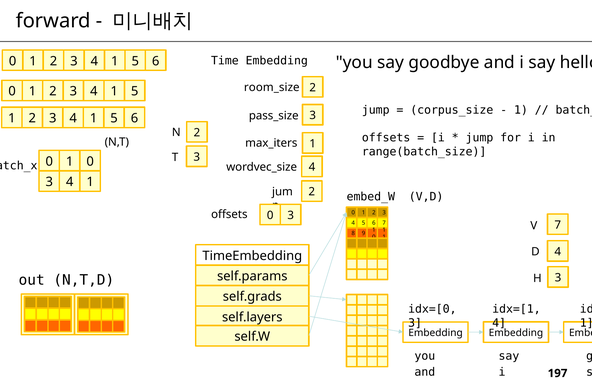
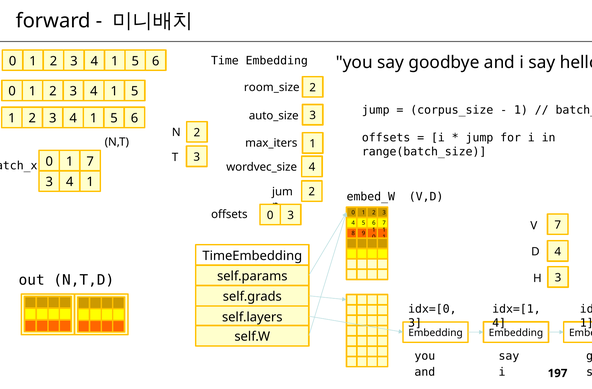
pass_size: pass_size -> auto_size
0 1 0: 0 -> 7
